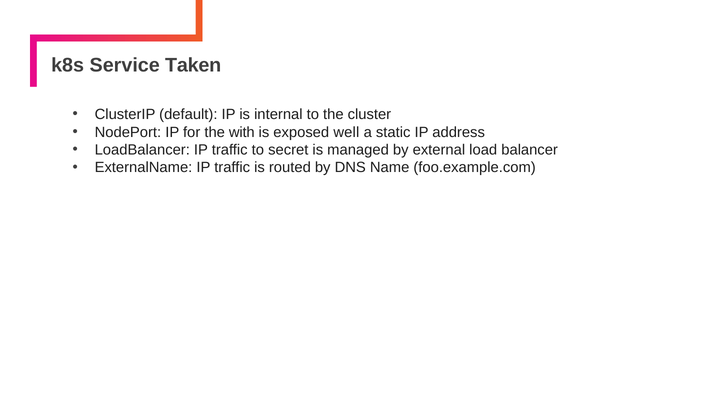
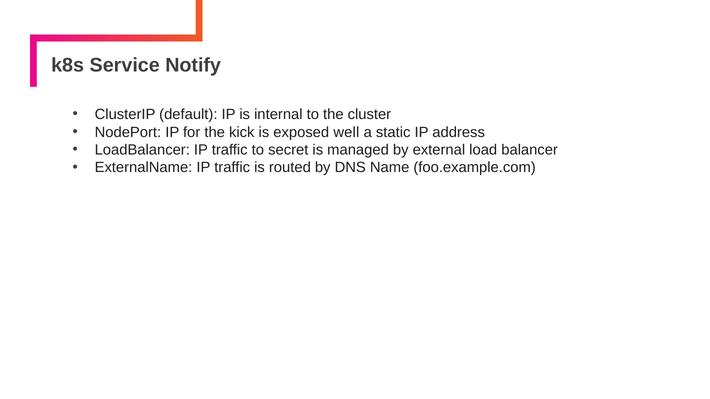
Taken: Taken -> Notify
with: with -> kick
